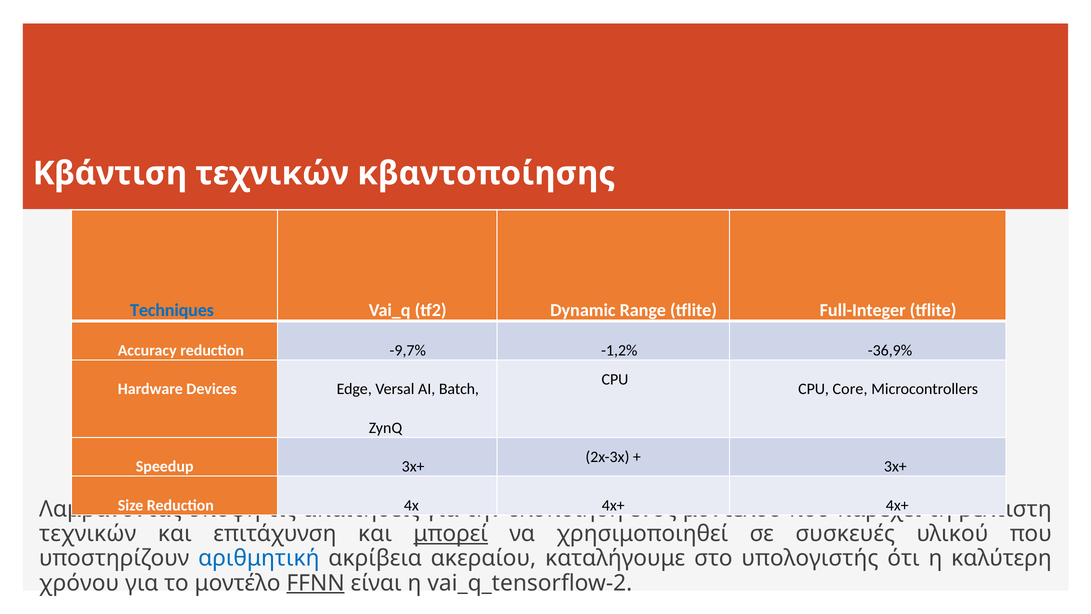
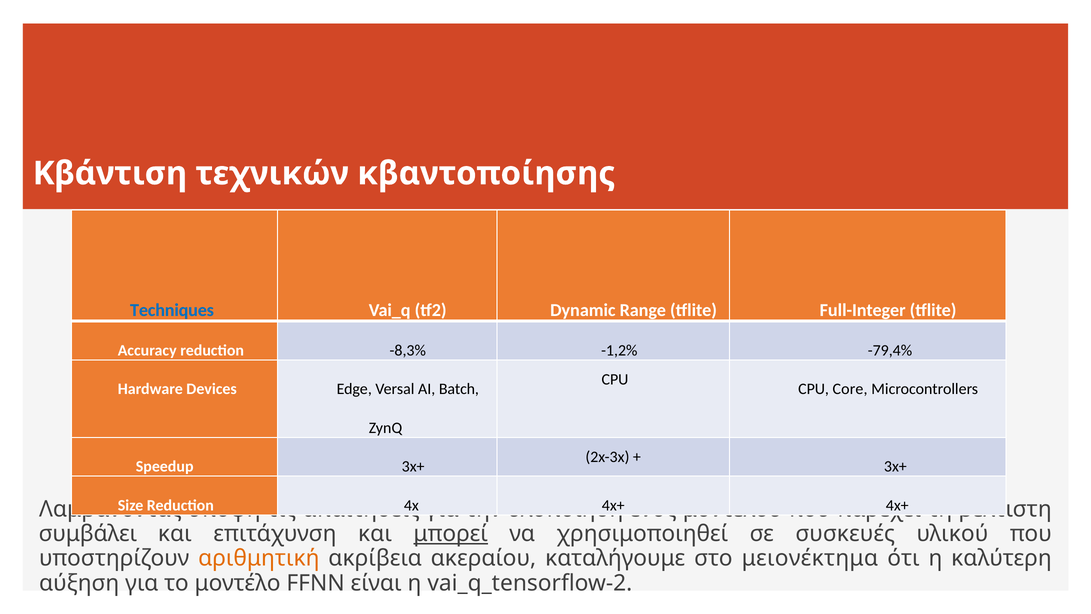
-9,7%: -9,7% -> -8,3%
-36,9%: -36,9% -> -79,4%
τεχνικών at (88, 534): τεχνικών -> συμβάλει
αριθμητική colour: blue -> orange
υπολογιστής: υπολογιστής -> μειονέκτημα
χρόνου: χρόνου -> αύξηση
FFNN underline: present -> none
